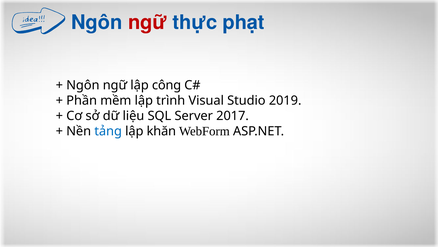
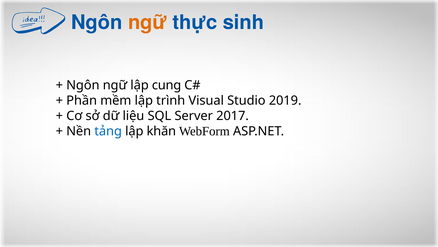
ngữ at (148, 22) colour: red -> orange
phạt: phạt -> sinh
công: công -> cung
